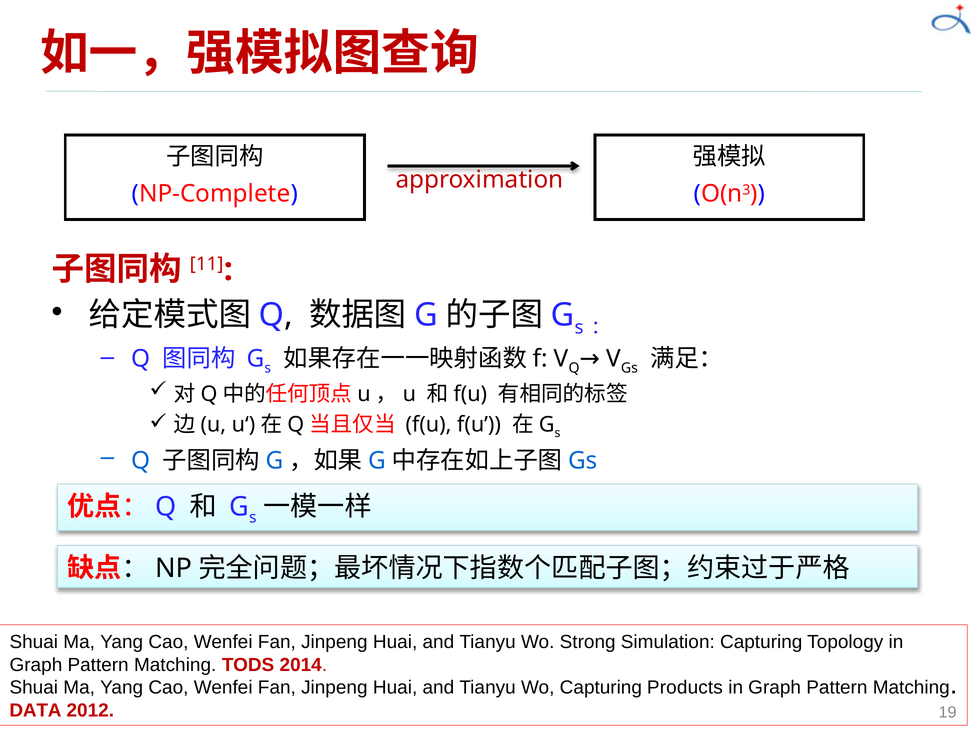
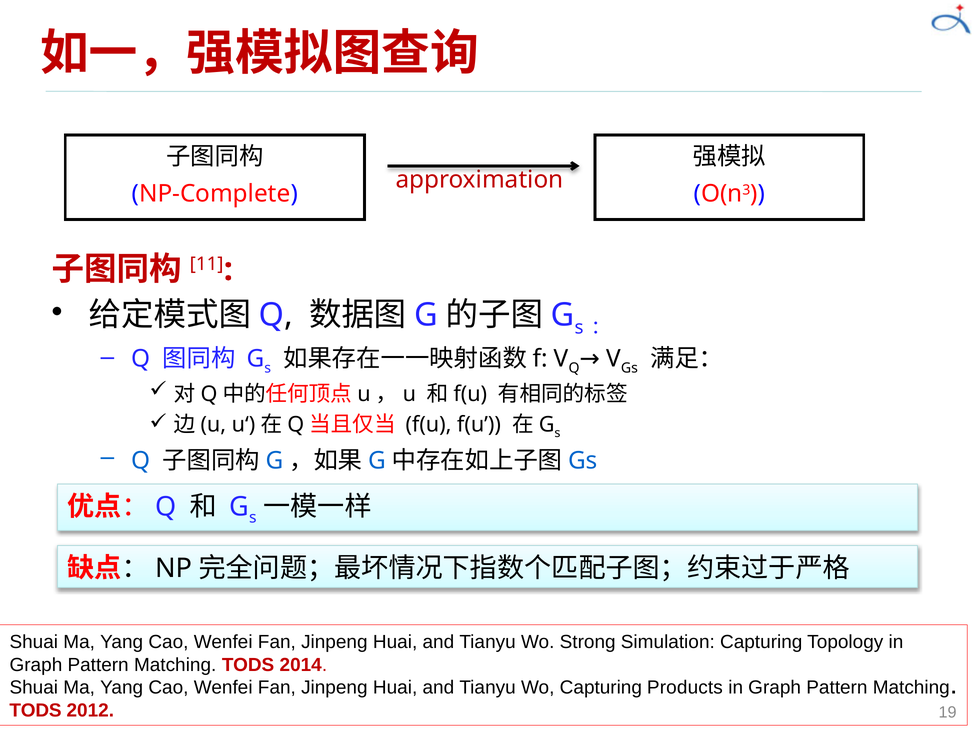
DATA at (35, 711): DATA -> TODS
